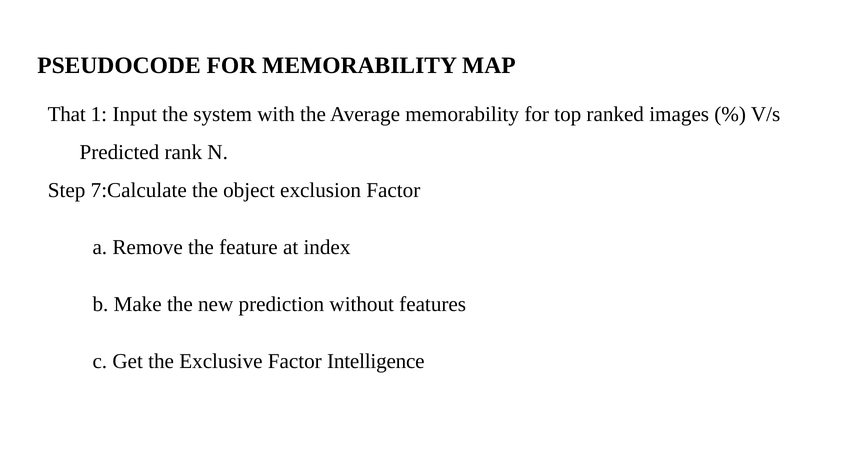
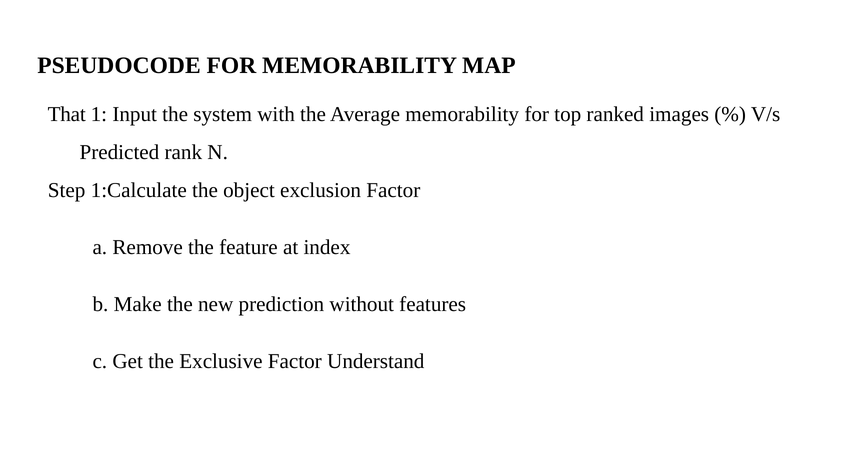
7:Calculate: 7:Calculate -> 1:Calculate
Intelligence: Intelligence -> Understand
